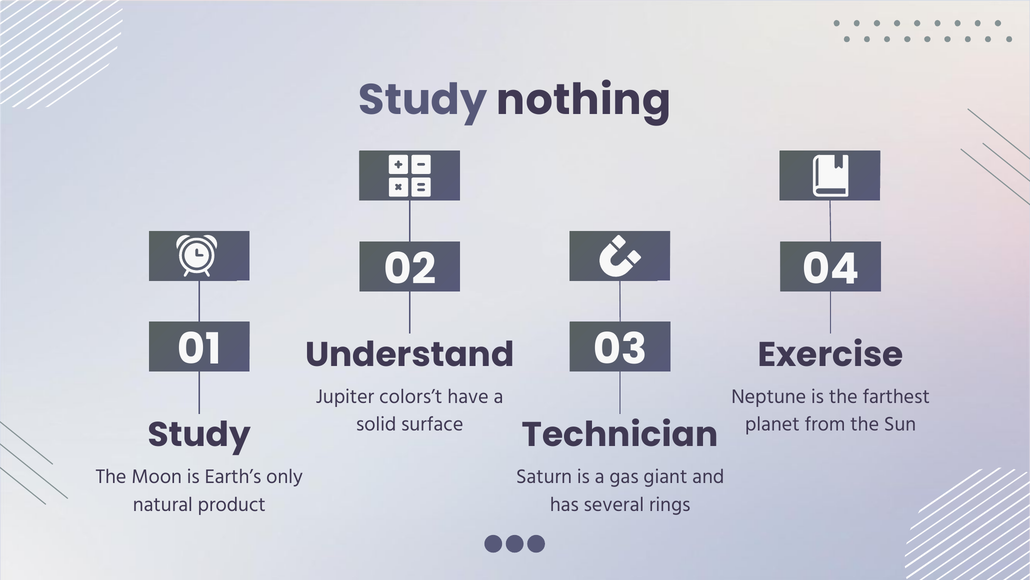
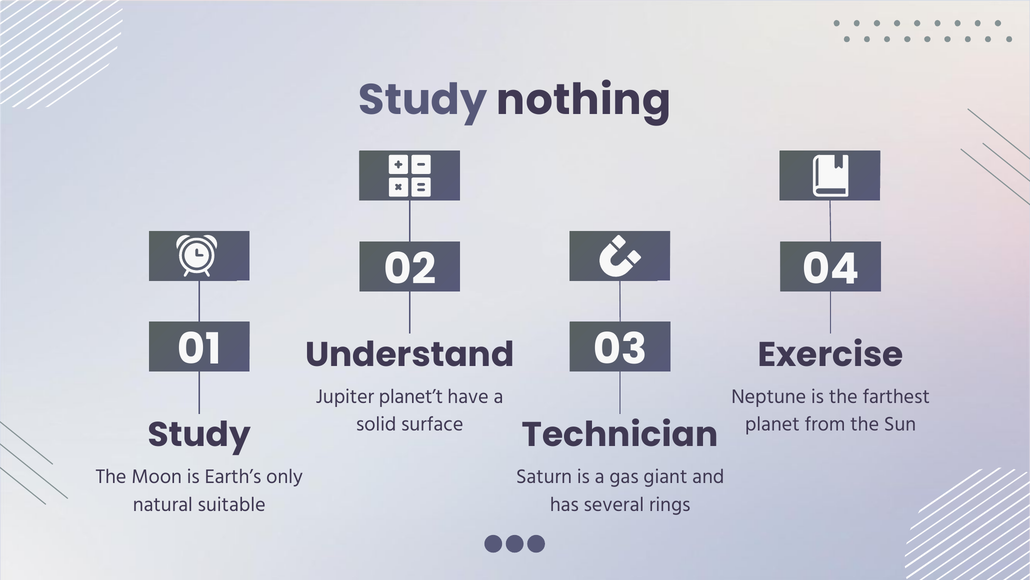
colors’t: colors’t -> planet’t
product: product -> suitable
